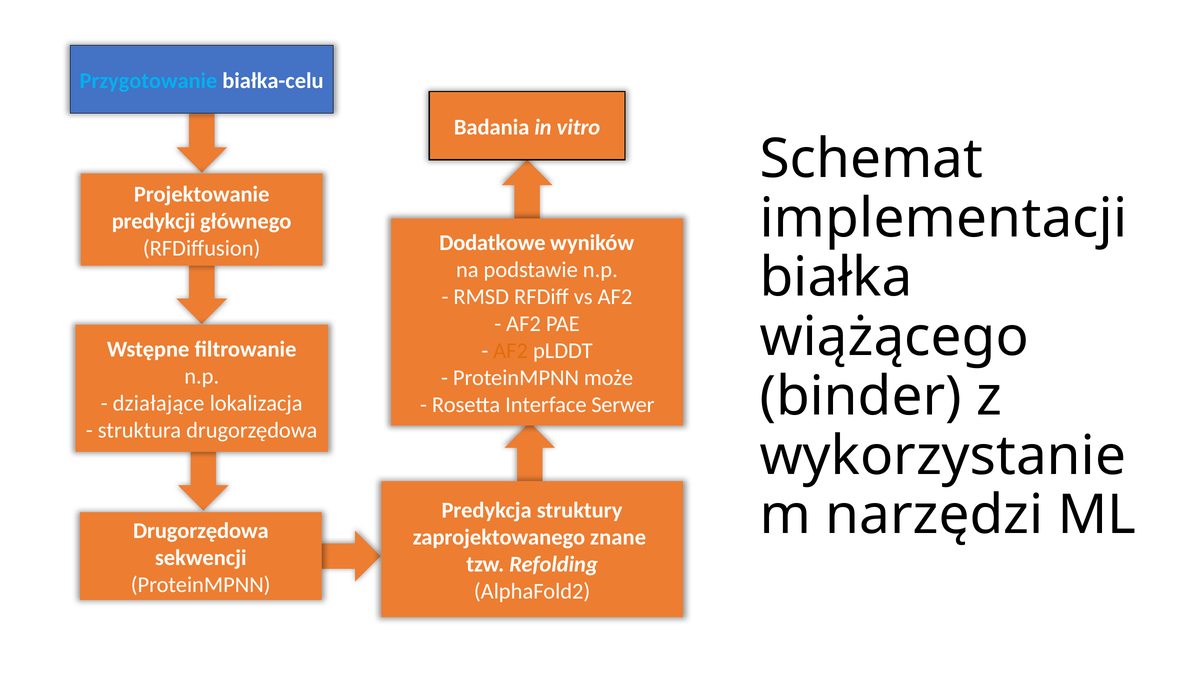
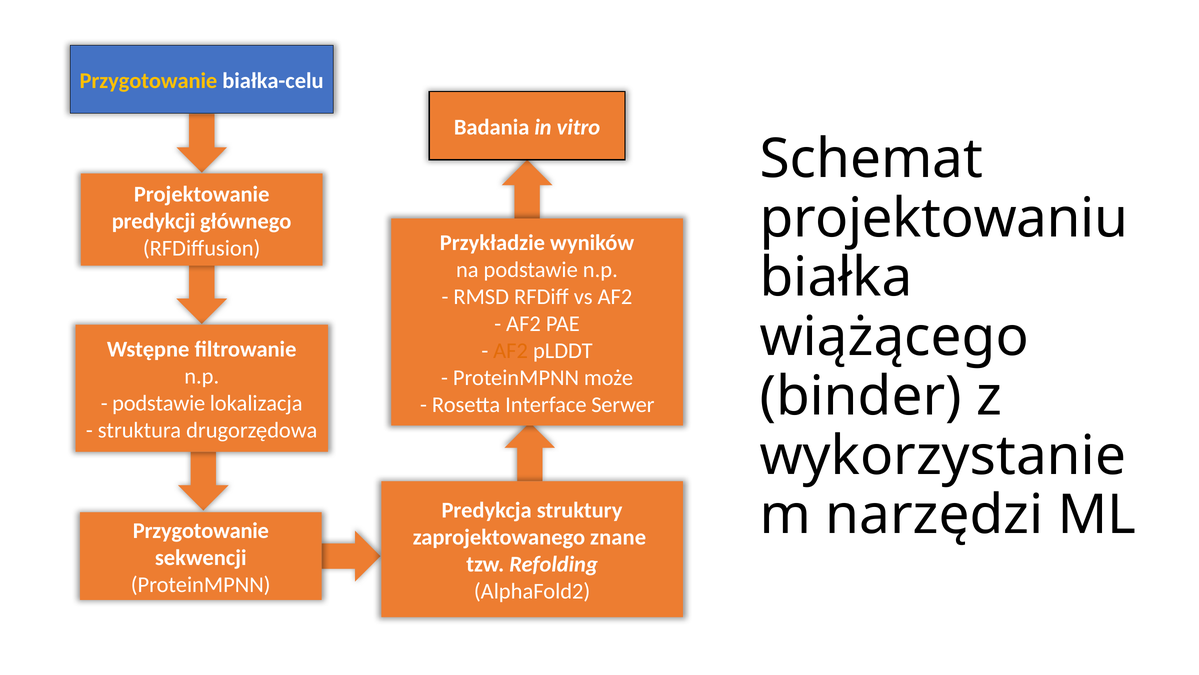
Przygotowanie at (148, 81) colour: light blue -> yellow
implementacji: implementacji -> projektowaniu
Dodatkowe: Dodatkowe -> Przykładzie
działające at (159, 403): działające -> podstawie
Drugorzędowa at (201, 530): Drugorzędowa -> Przygotowanie
